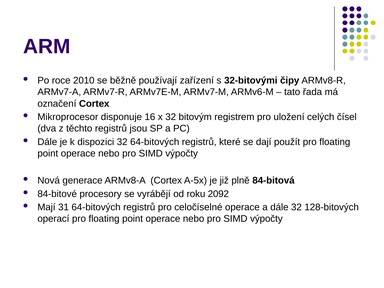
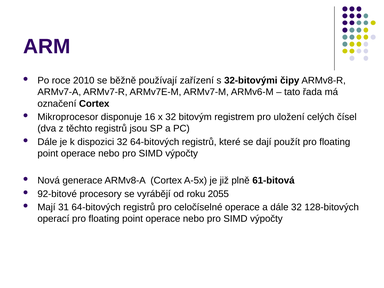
84-bitová: 84-bitová -> 61-bitová
84-bitové: 84-bitové -> 92-bitové
2092: 2092 -> 2055
